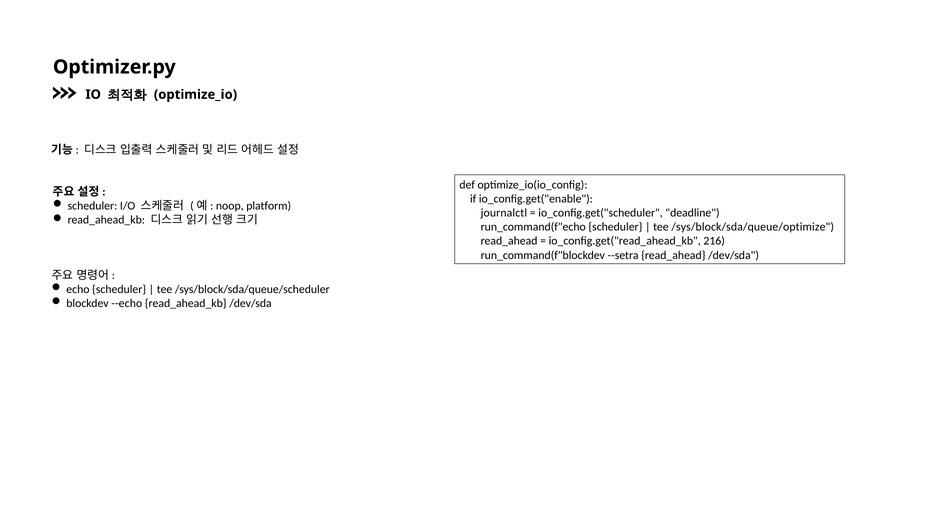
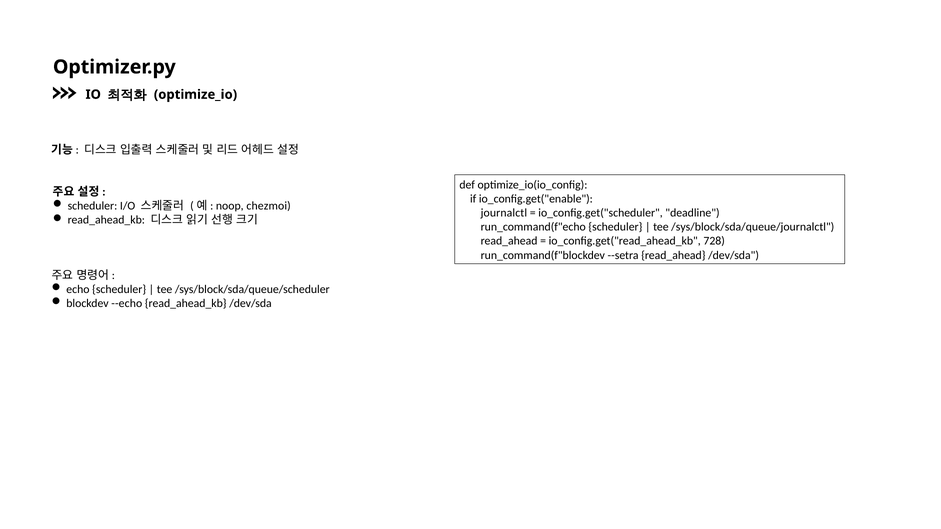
platform: platform -> chezmoi
/sys/block/sda/queue/optimize: /sys/block/sda/queue/optimize -> /sys/block/sda/queue/journalctl
216: 216 -> 728
